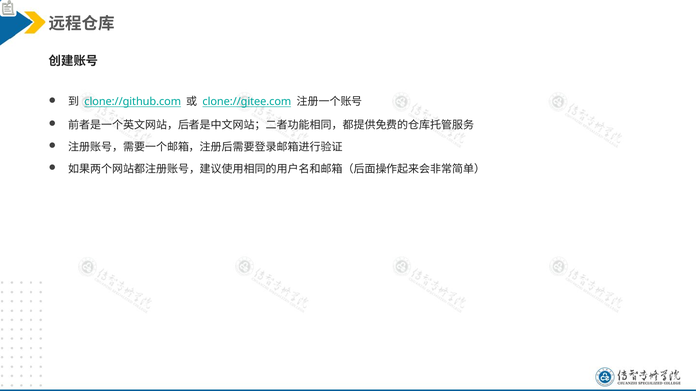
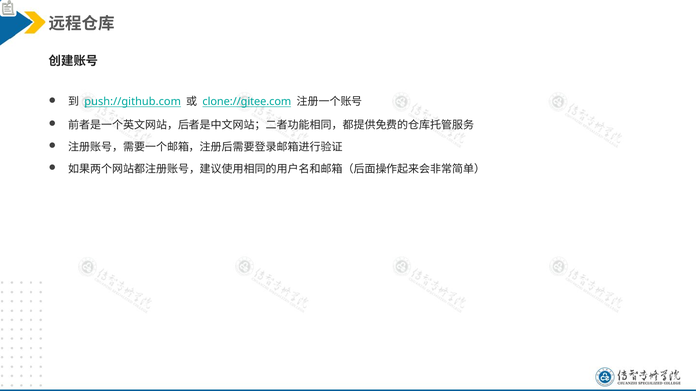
clone://github.com: clone://github.com -> push://github.com
